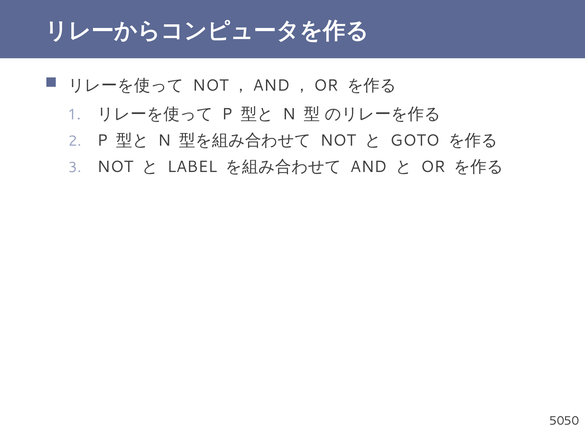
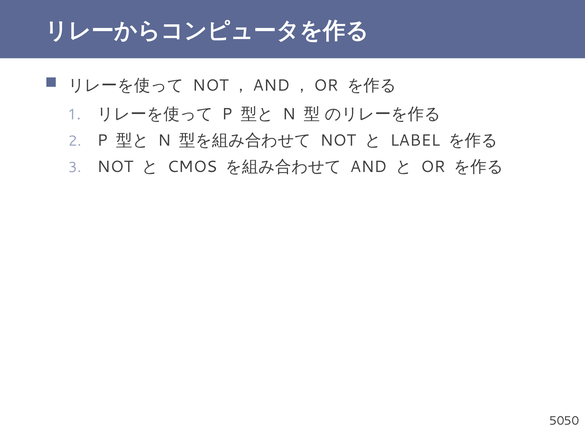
GOTO: GOTO -> LABEL
LABEL: LABEL -> CMOS
